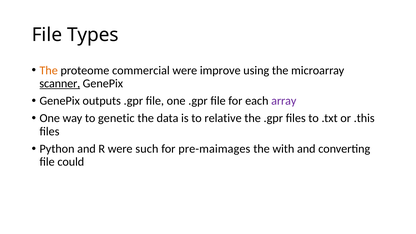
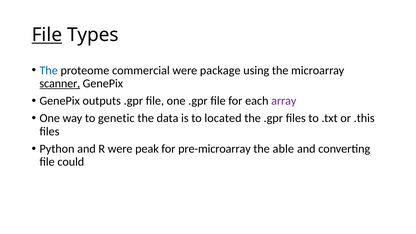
File at (47, 35) underline: none -> present
The at (49, 70) colour: orange -> blue
improve: improve -> package
relative: relative -> located
such: such -> peak
pre-maimages: pre-maimages -> pre-microarray
with: with -> able
